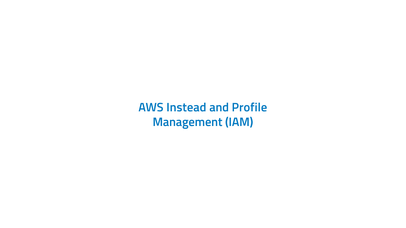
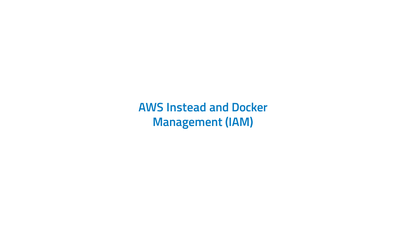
Profile: Profile -> Docker
